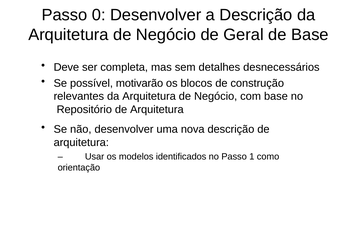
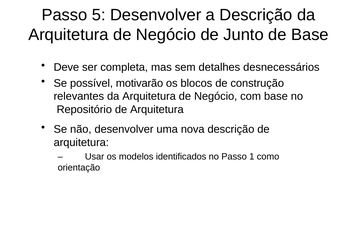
0: 0 -> 5
Geral: Geral -> Junto
